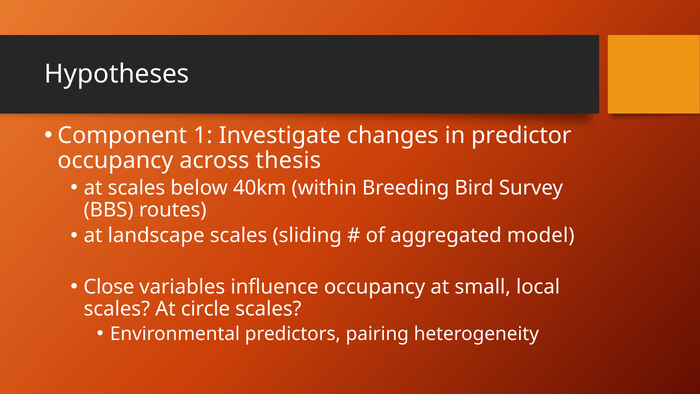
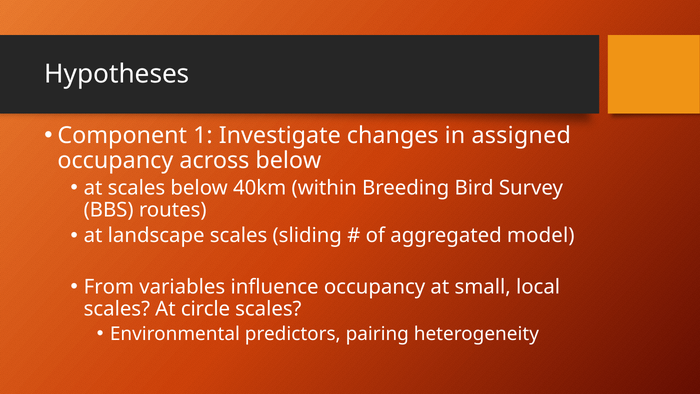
predictor: predictor -> assigned
across thesis: thesis -> below
Close: Close -> From
